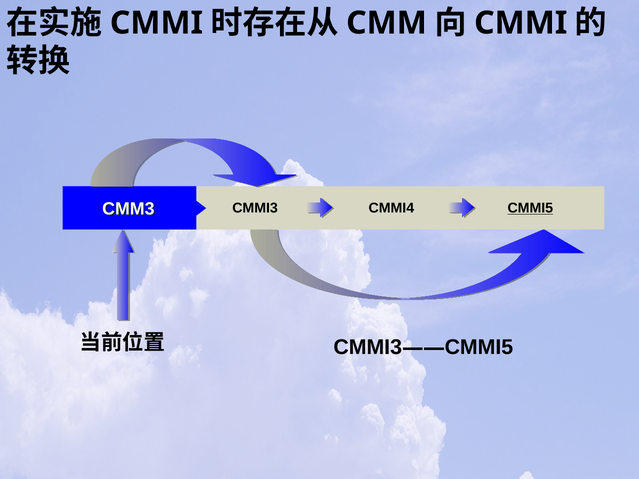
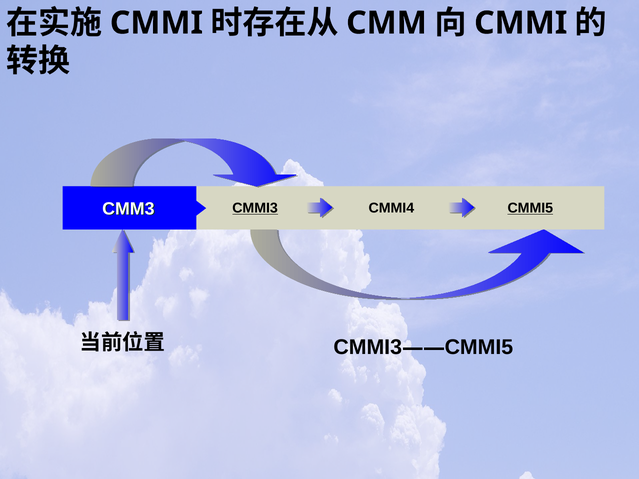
CMMI3 at (255, 208) underline: none -> present
